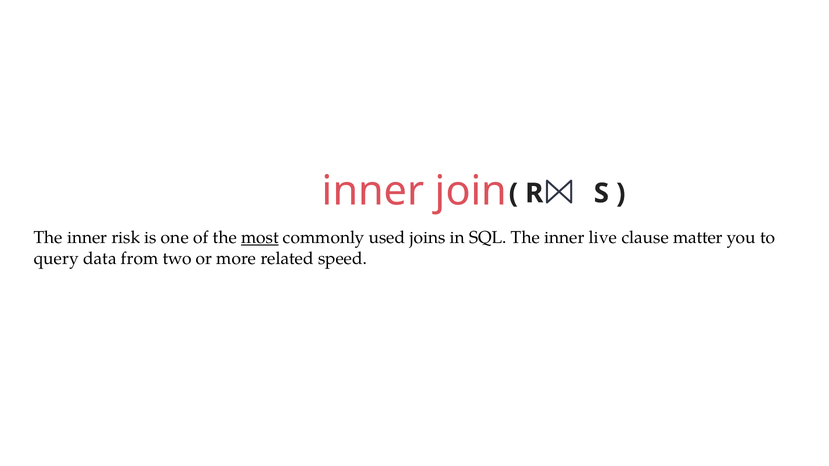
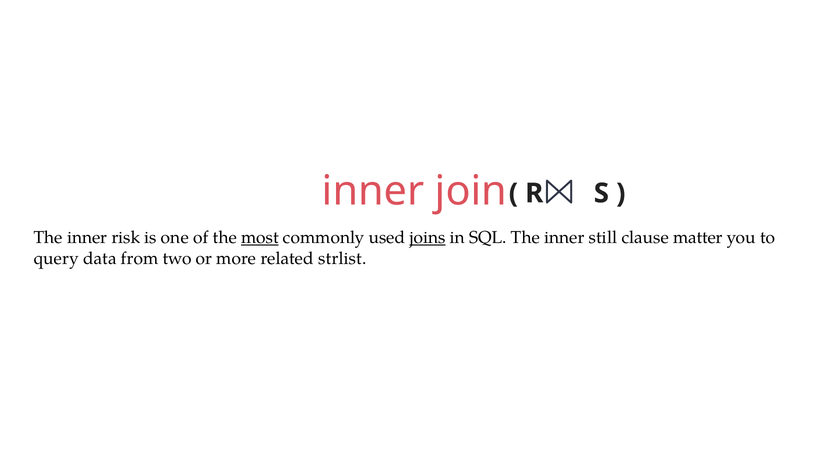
joins underline: none -> present
live: live -> still
speed: speed -> strlist
